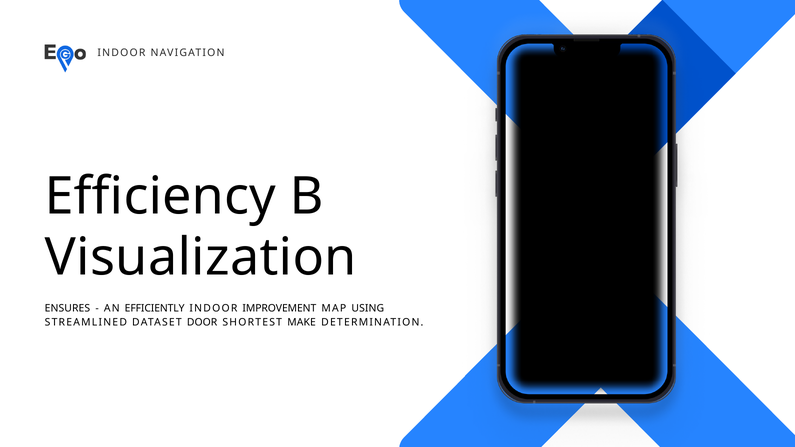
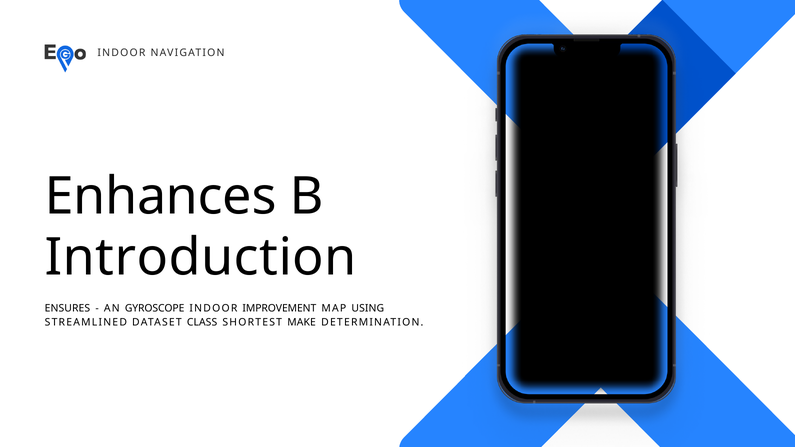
Efficiency: Efficiency -> Enhances
Visualization: Visualization -> Introduction
EFFICIENTLY: EFFICIENTLY -> GYROSCOPE
DOOR: DOOR -> CLASS
